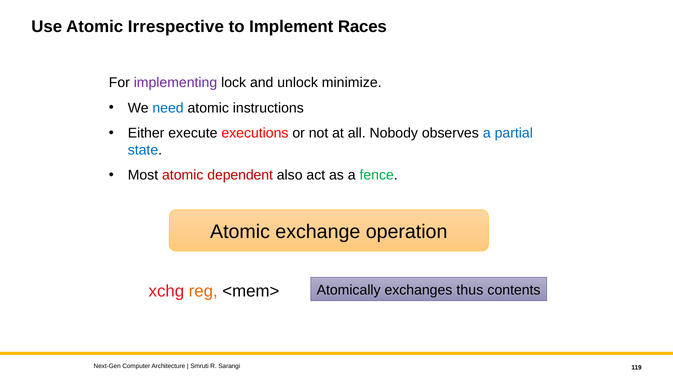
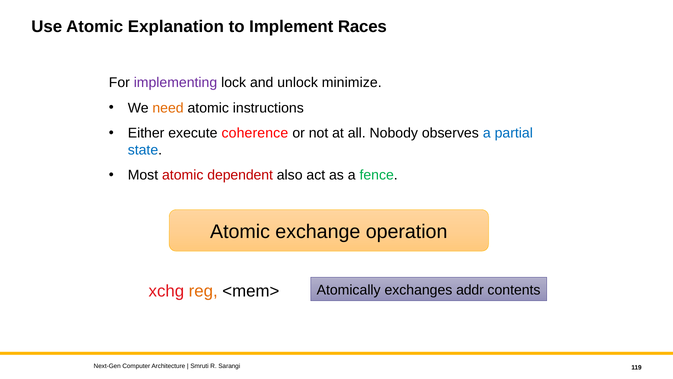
Irrespective: Irrespective -> Explanation
need colour: blue -> orange
executions: executions -> coherence
thus: thus -> addr
